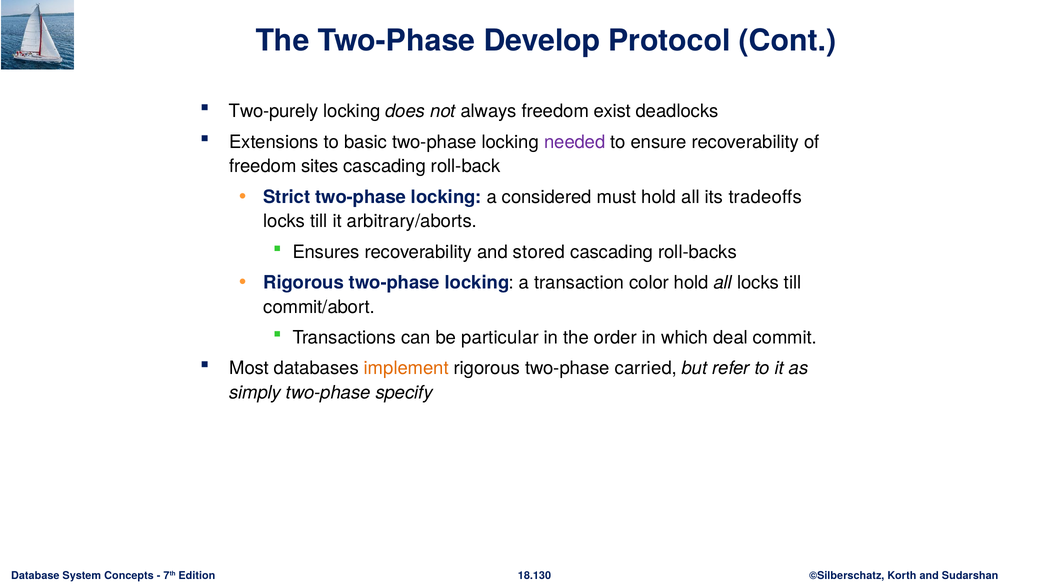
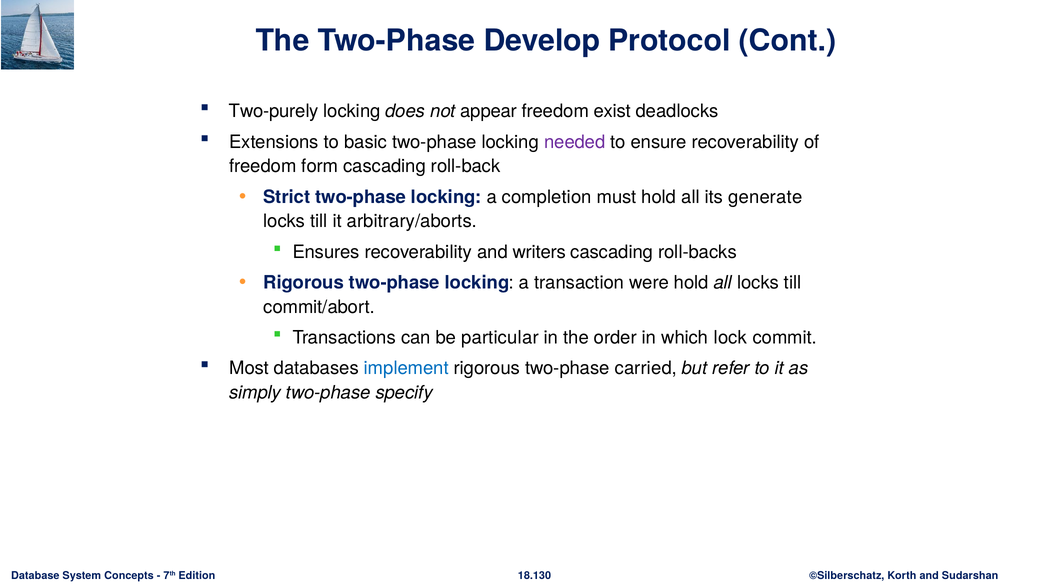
always: always -> appear
sites: sites -> form
considered: considered -> completion
tradeoffs: tradeoffs -> generate
stored: stored -> writers
color: color -> were
deal: deal -> lock
implement colour: orange -> blue
